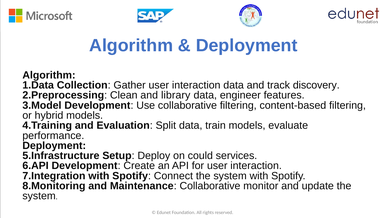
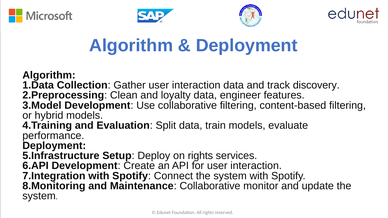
library: library -> loyalty
on could: could -> rights
